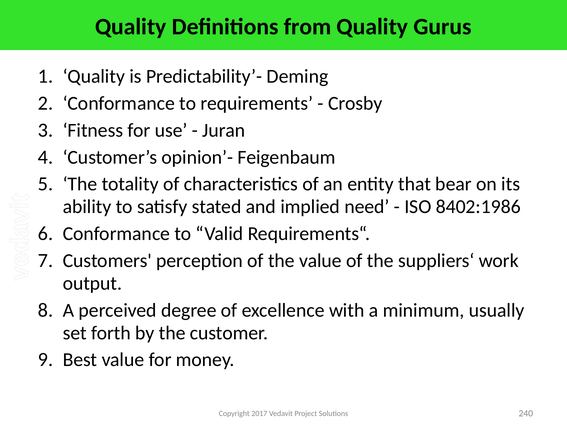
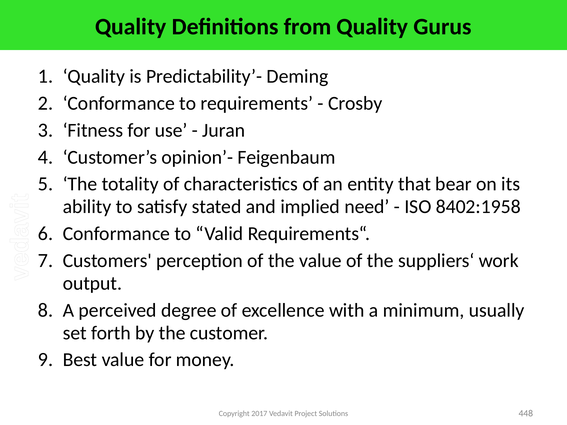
8402:1986: 8402:1986 -> 8402:1958
240: 240 -> 448
